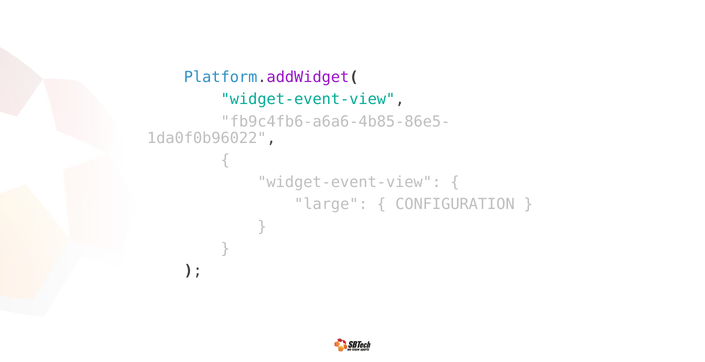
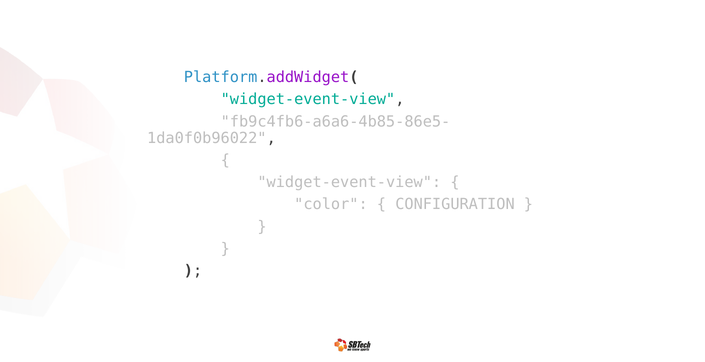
large: large -> color
